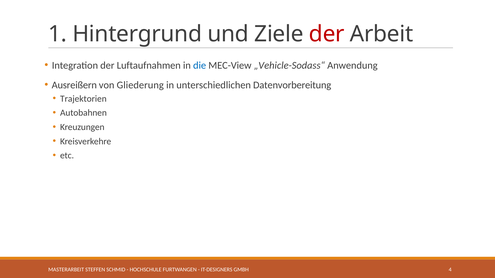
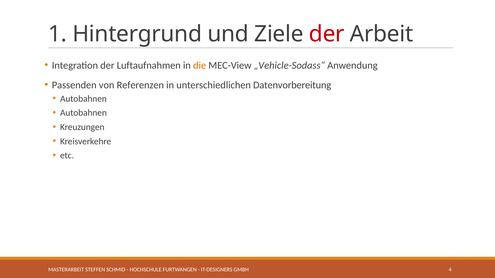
die colour: blue -> orange
Ausreißern: Ausreißern -> Passenden
Gliederung: Gliederung -> Referenzen
Trajektorien at (83, 99): Trajektorien -> Autobahnen
